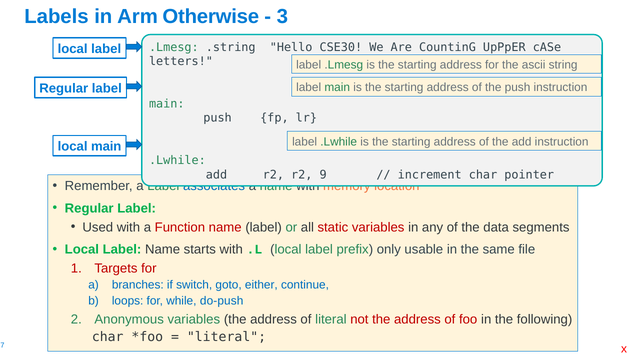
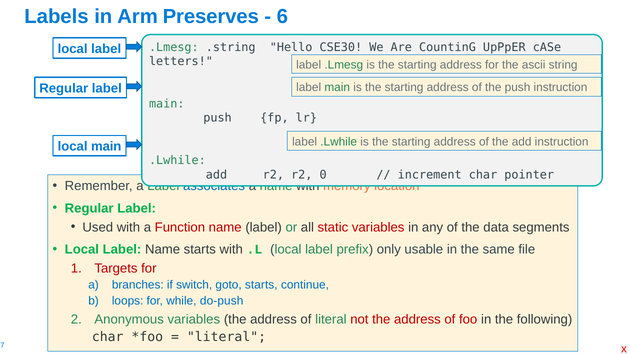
Otherwise: Otherwise -> Preserves
3: 3 -> 6
9: 9 -> 0
goto either: either -> starts
